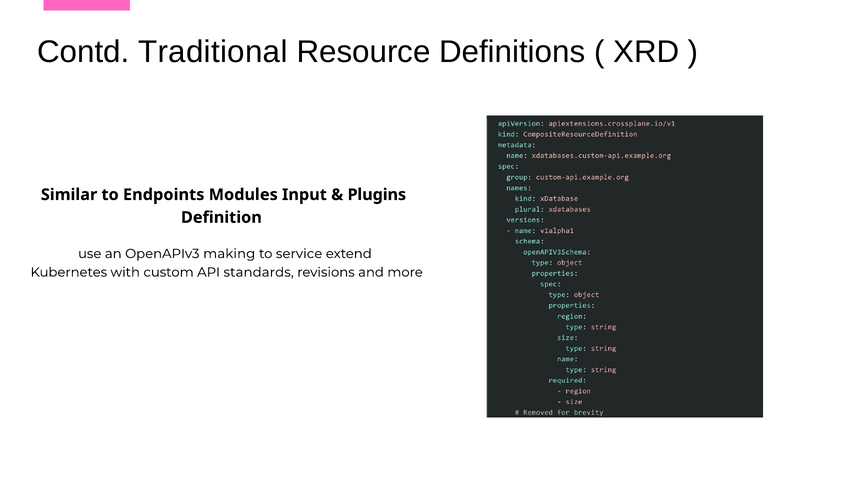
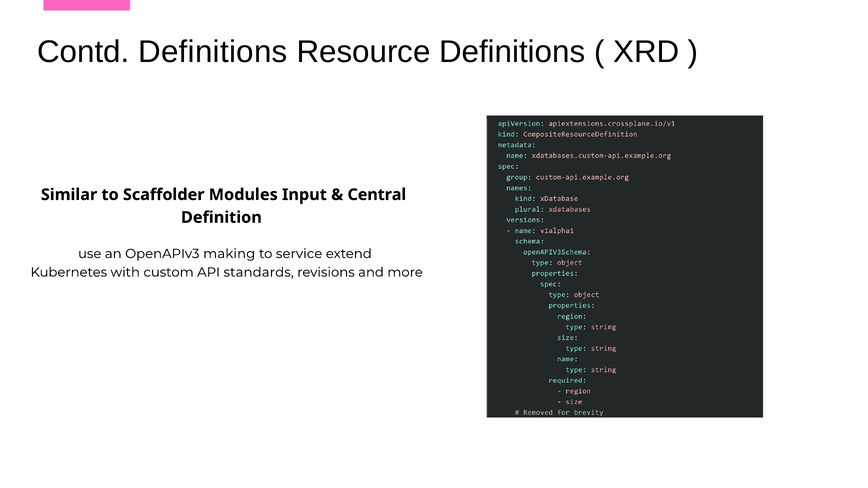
Contd Traditional: Traditional -> Definitions
Endpoints: Endpoints -> Scaffolder
Plugins: Plugins -> Central
